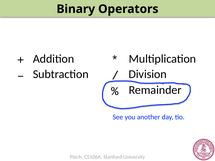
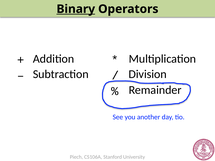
Binary underline: none -> present
